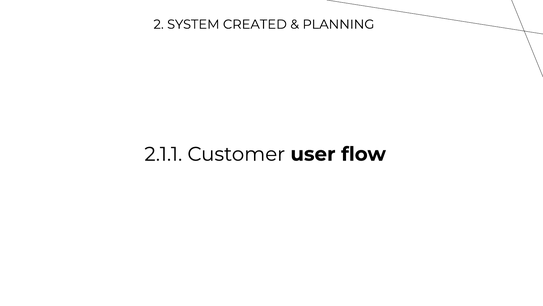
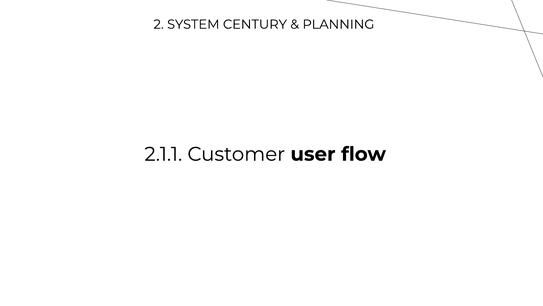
CREATED: CREATED -> CENTURY
